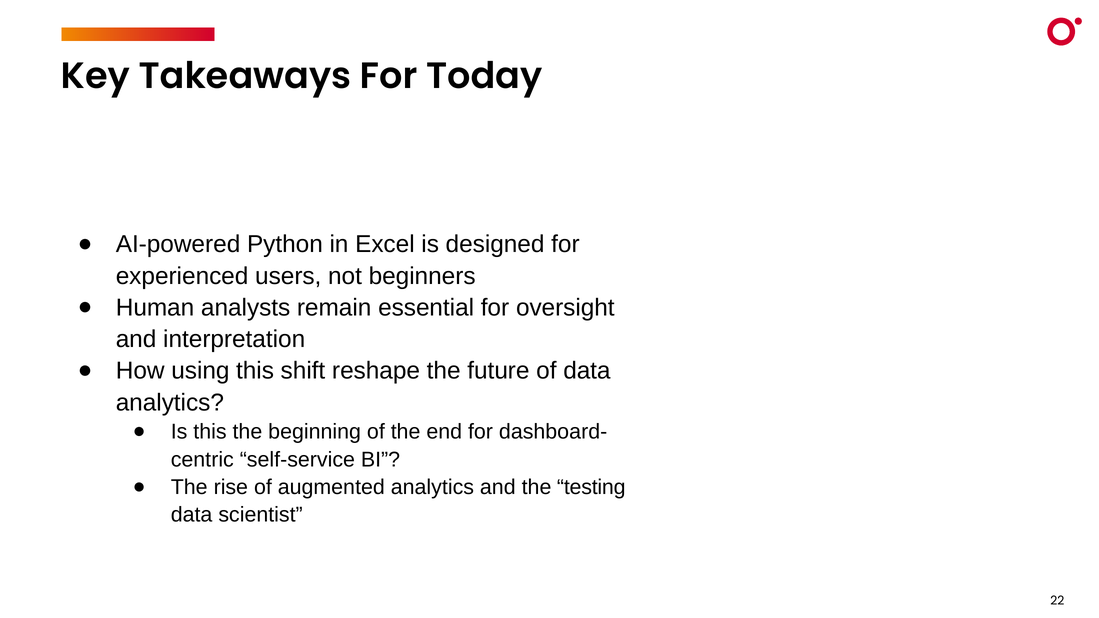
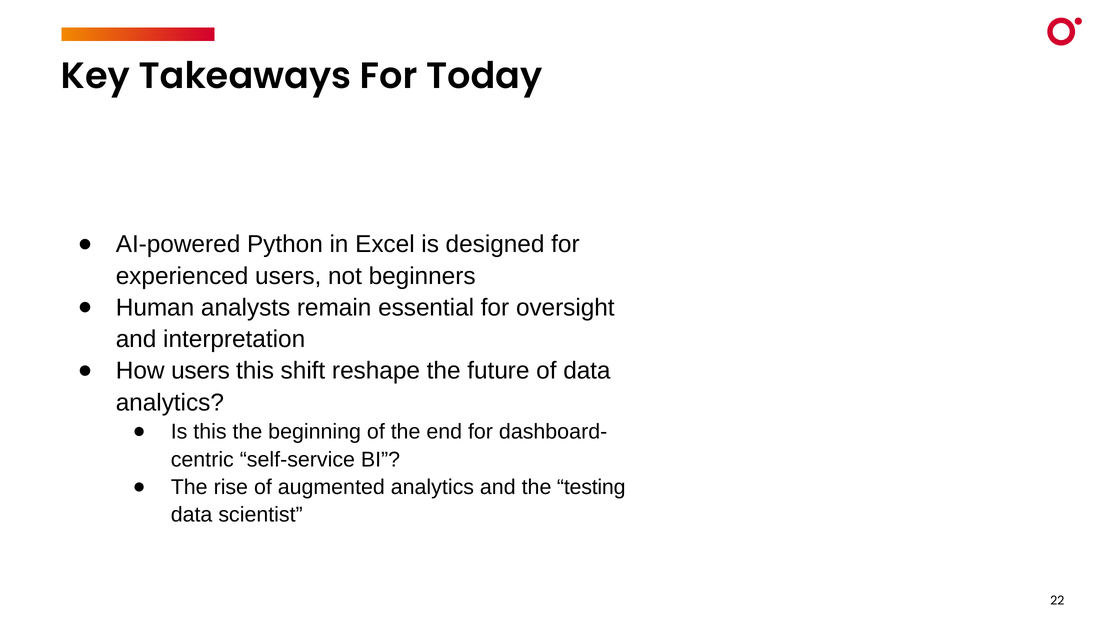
How using: using -> users
